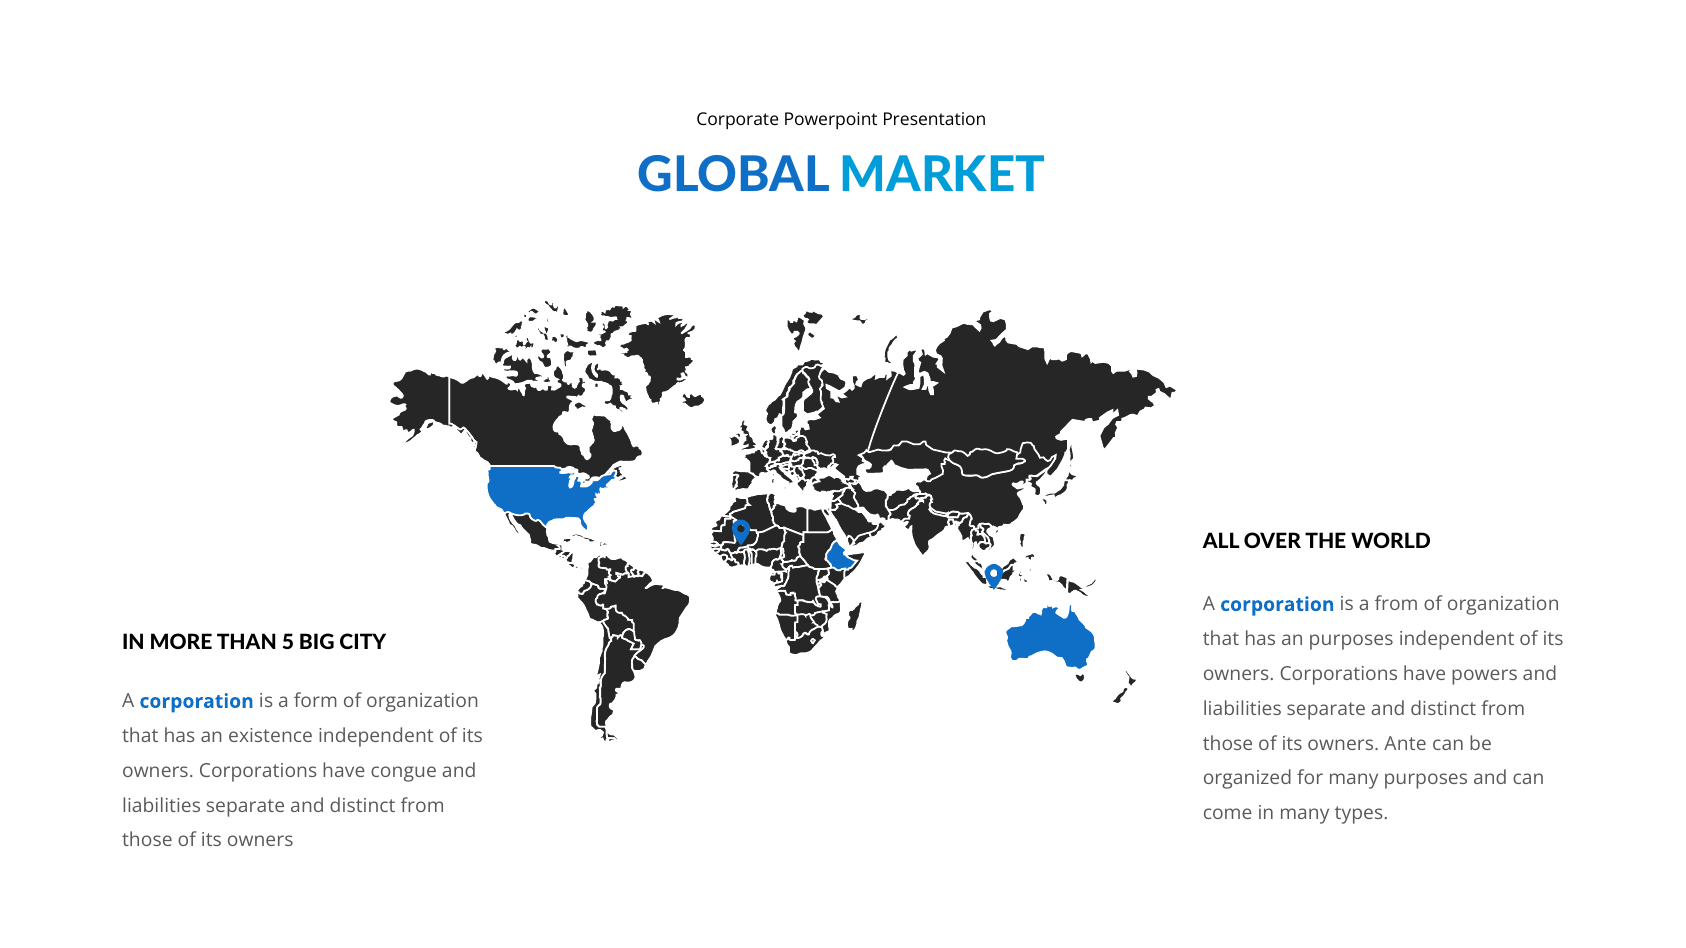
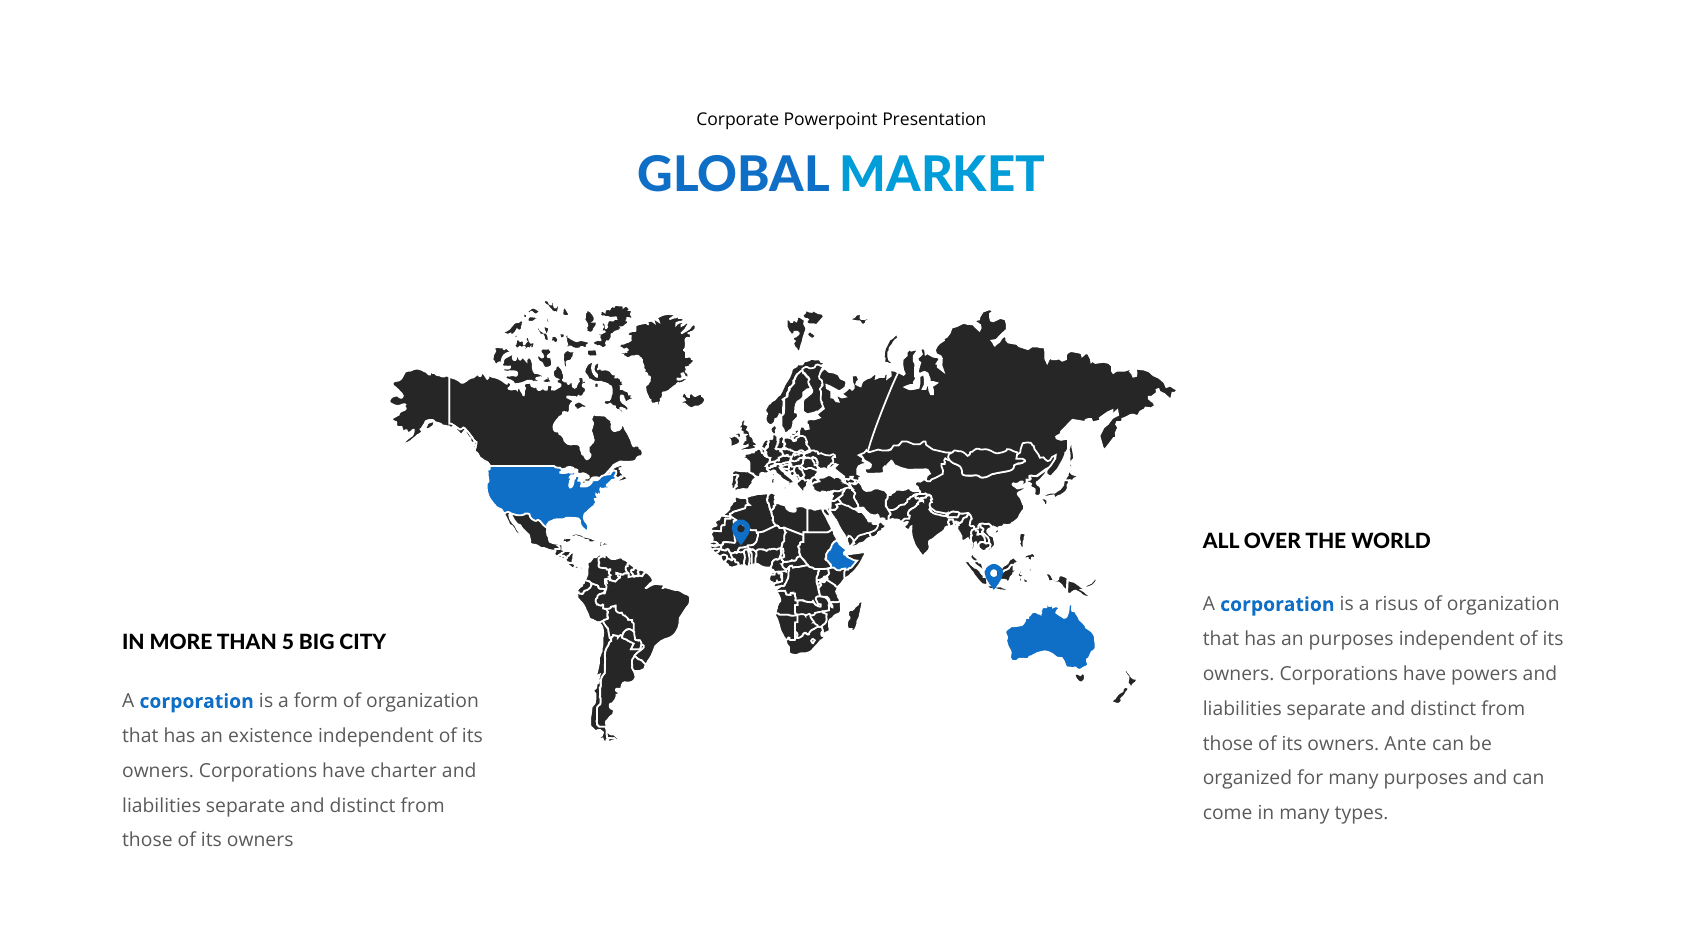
a from: from -> risus
congue: congue -> charter
